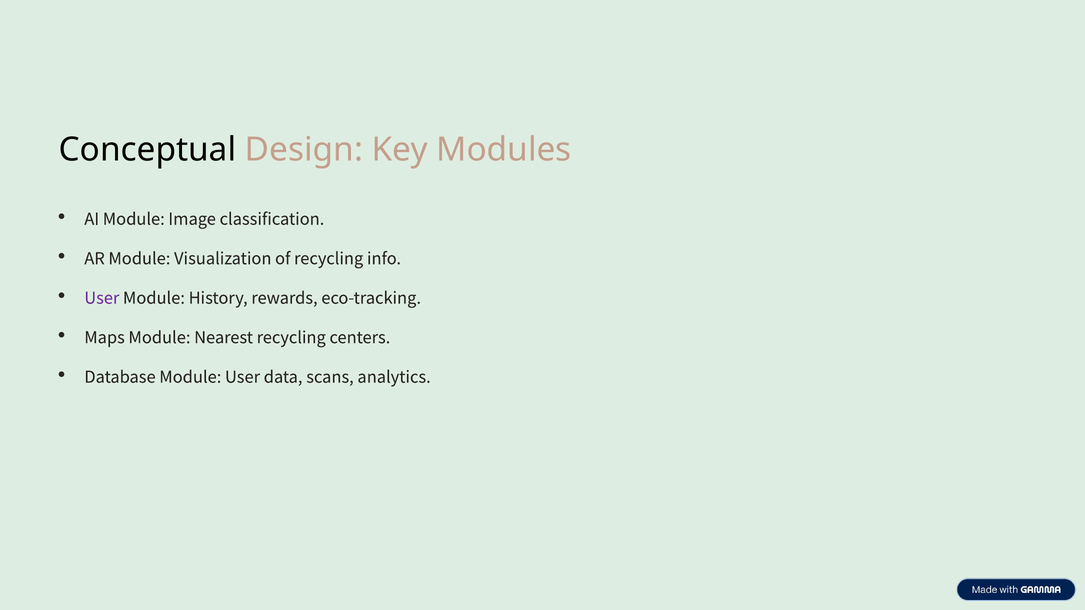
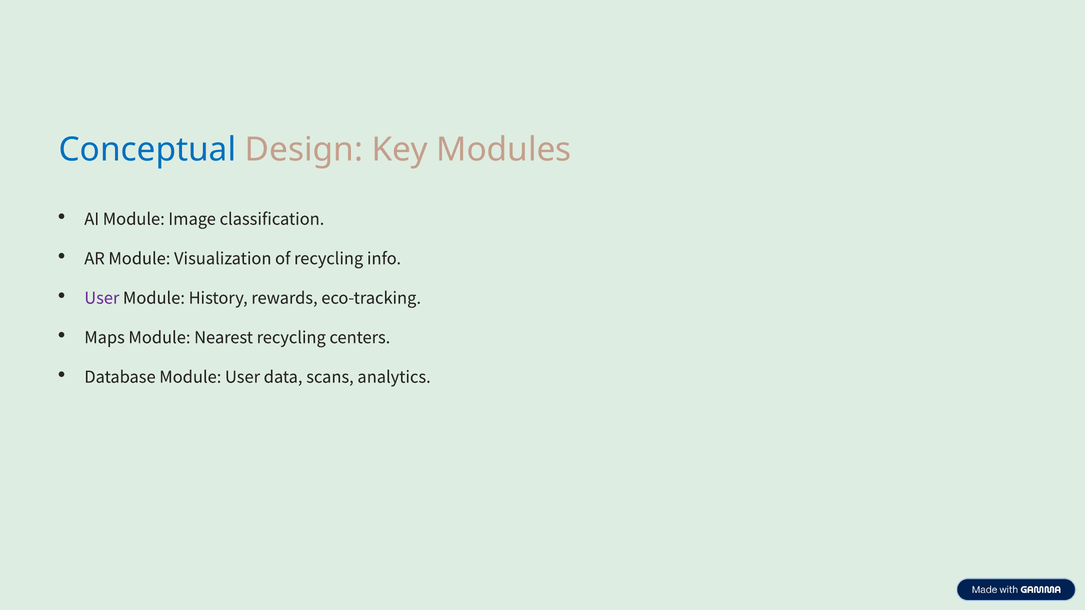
Conceptual colour: black -> blue
